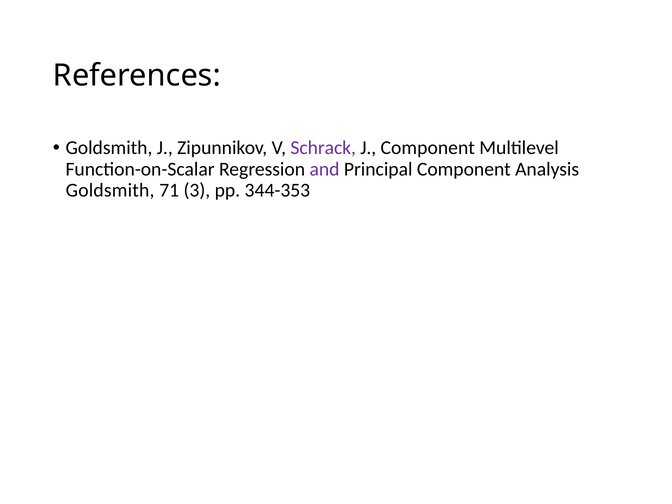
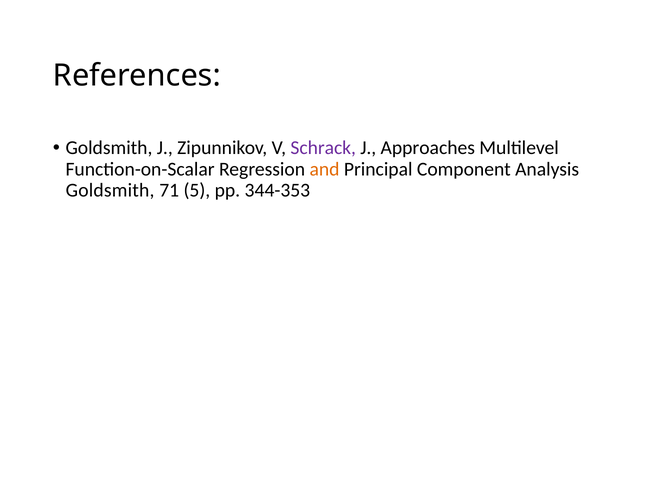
J Component: Component -> Approaches
and colour: purple -> orange
3: 3 -> 5
